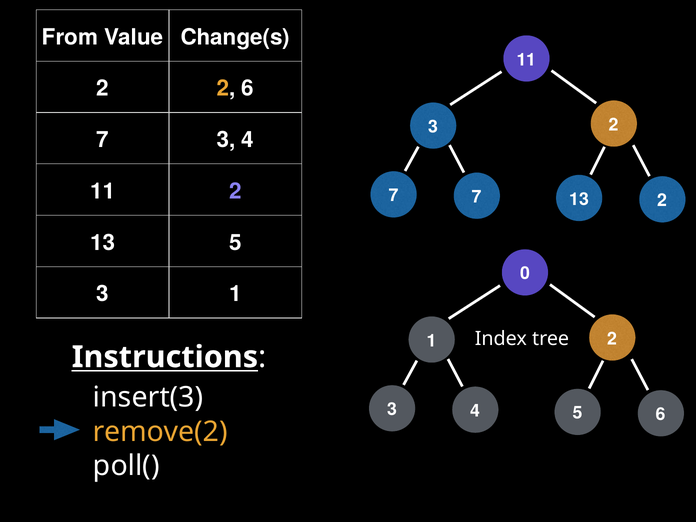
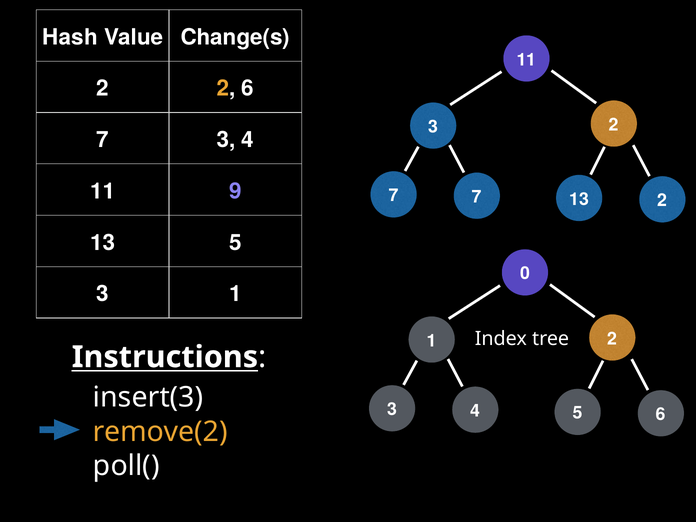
From: From -> Hash
11 2: 2 -> 9
